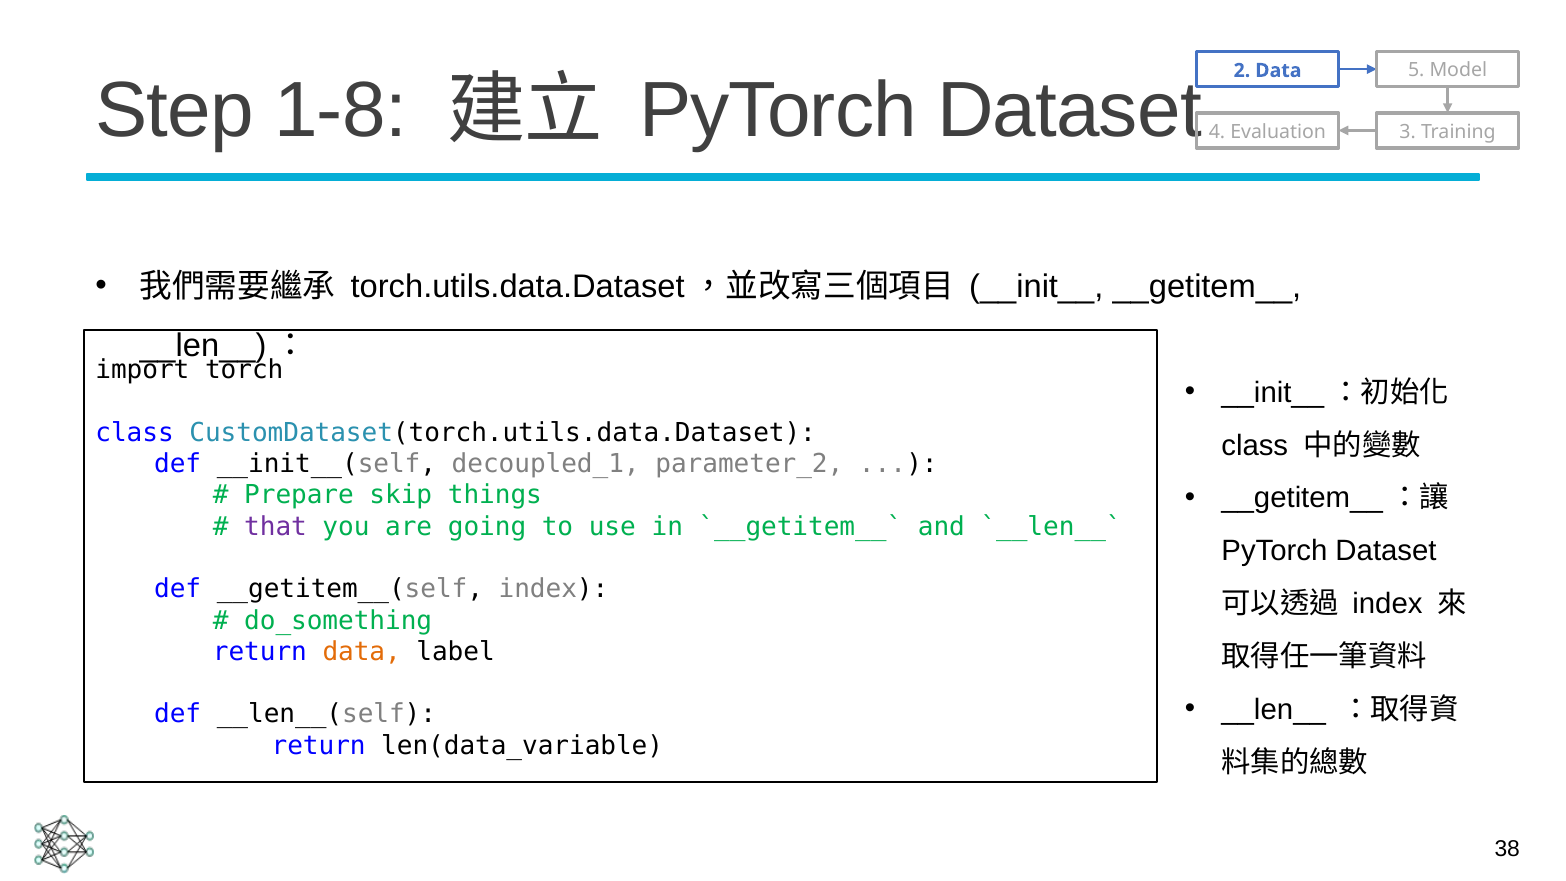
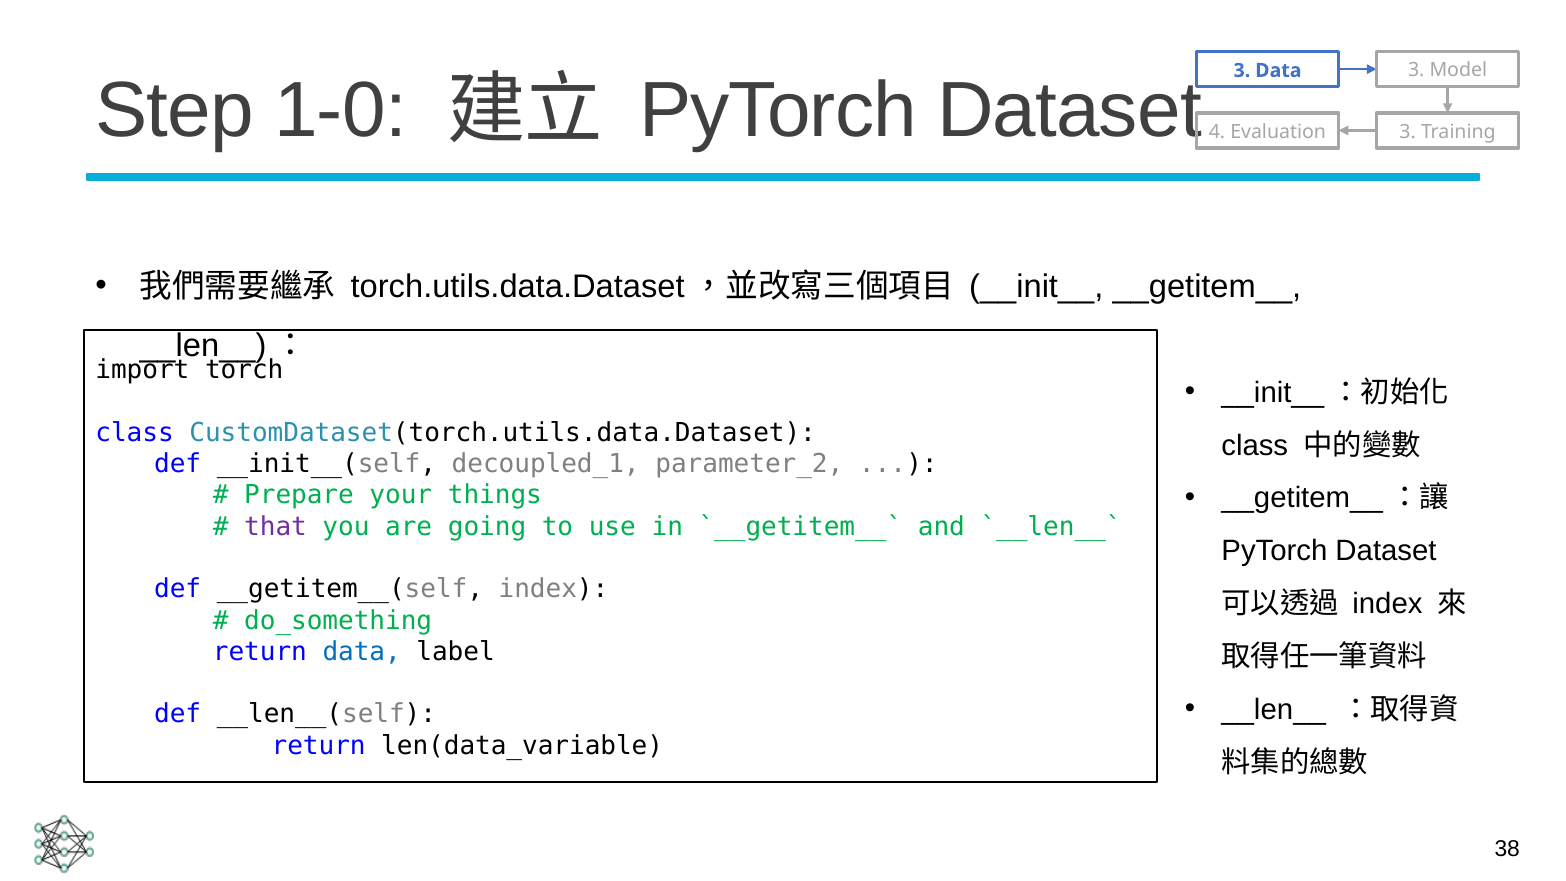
1-8: 1-8 -> 1-0
Dataset 2: 2 -> 3
Data 5: 5 -> 3
skip: skip -> your
data at (362, 652) colour: orange -> blue
